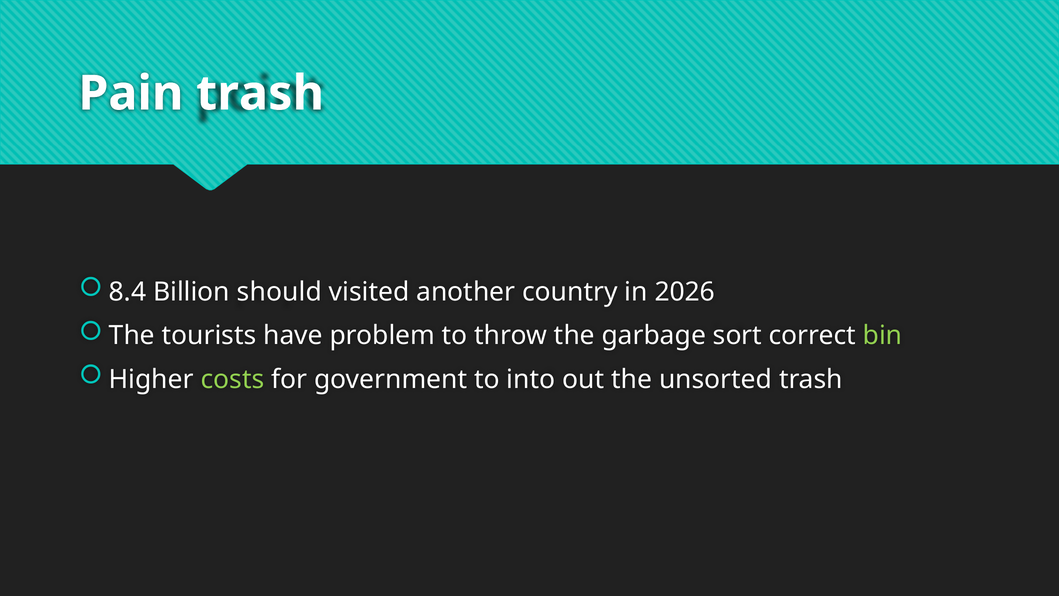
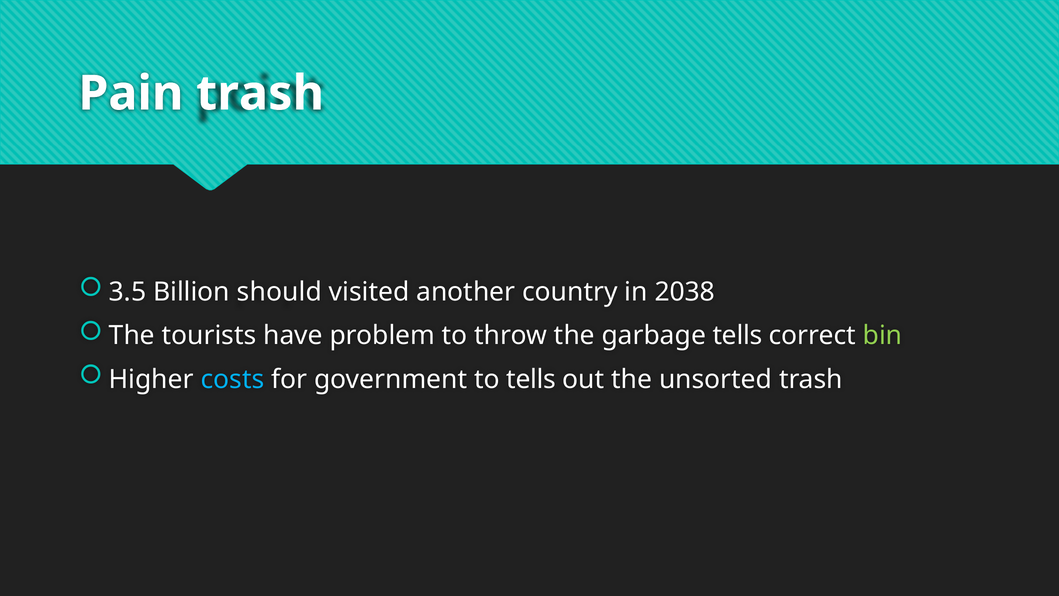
8.4: 8.4 -> 3.5
2026: 2026 -> 2038
garbage sort: sort -> tells
costs colour: light green -> light blue
to into: into -> tells
